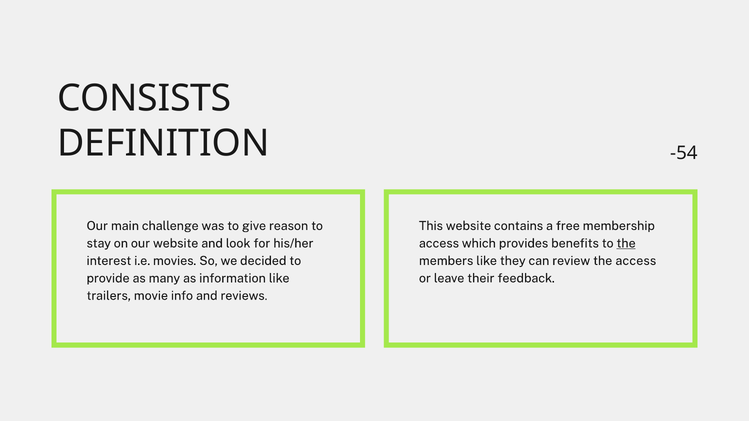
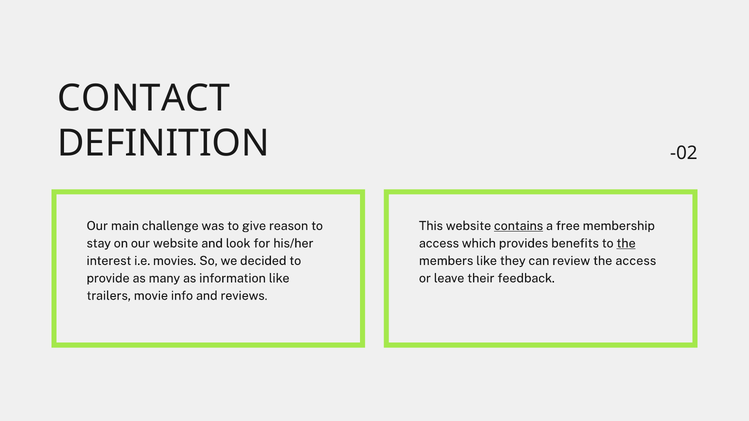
CONSISTS: CONSISTS -> CONTACT
-54: -54 -> -02
contains underline: none -> present
